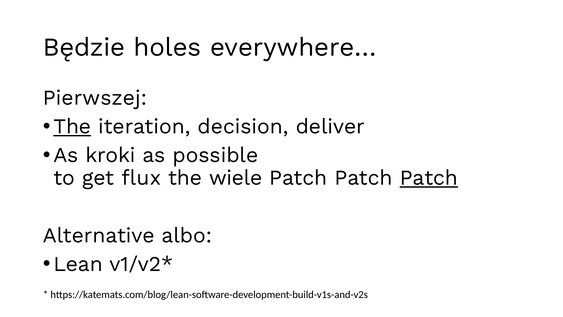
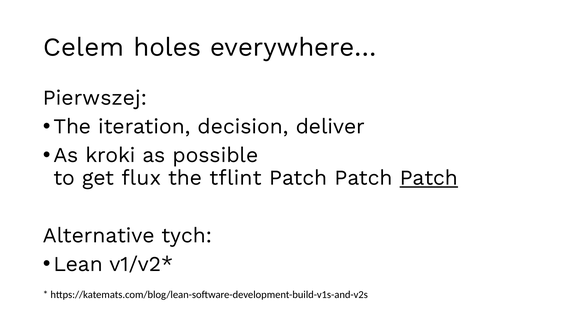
Będzie: Będzie -> Celem
The at (72, 126) underline: present -> none
wiele: wiele -> tflint
albo: albo -> tych
